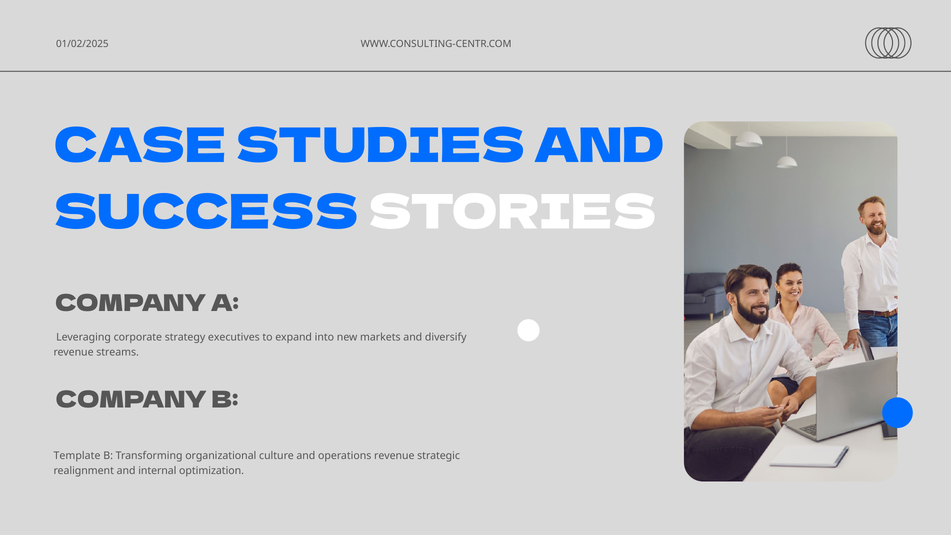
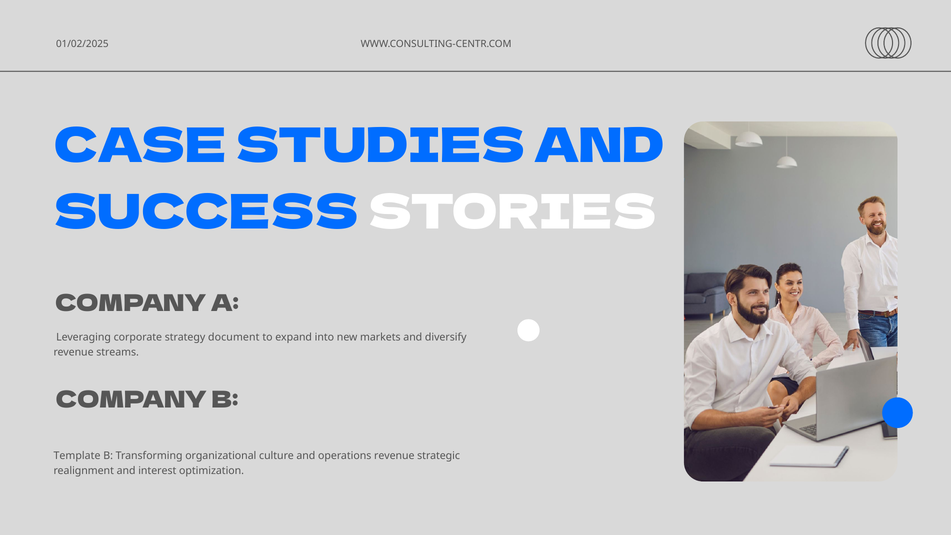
executives: executives -> document
internal: internal -> interest
